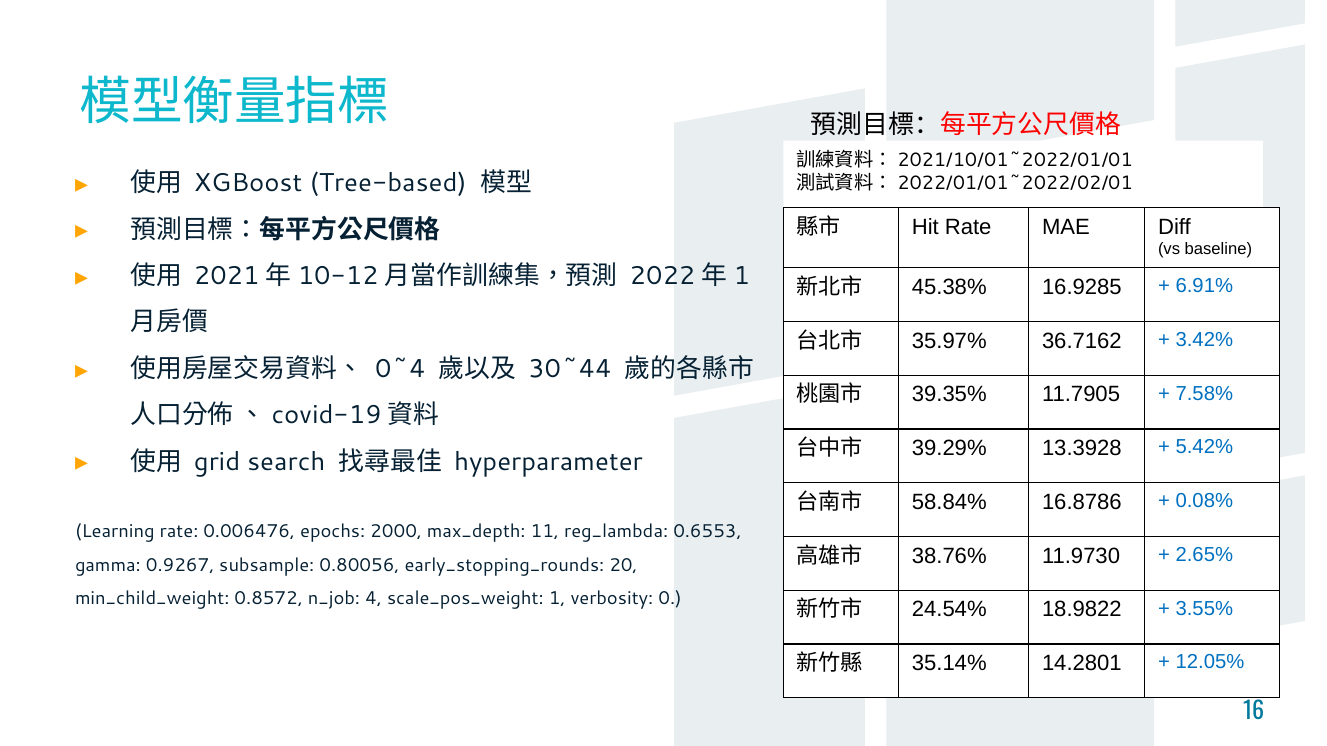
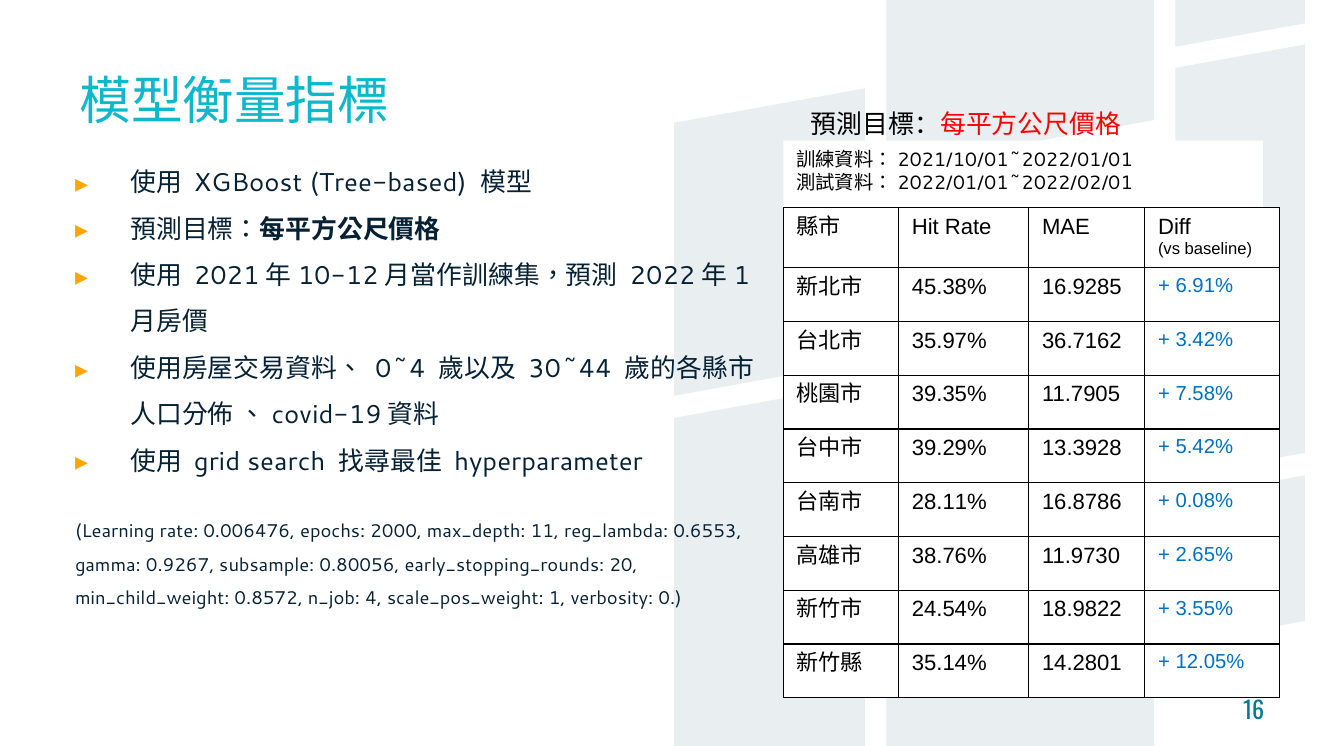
58.84%: 58.84% -> 28.11%
